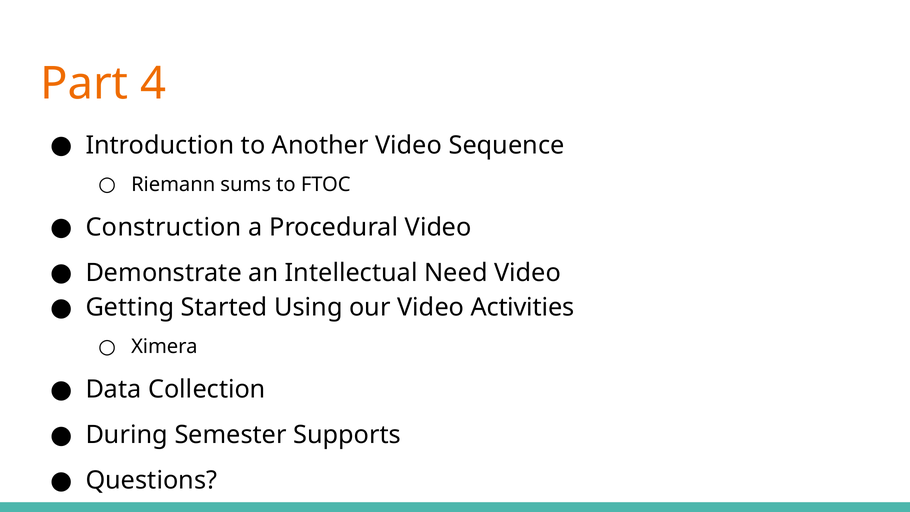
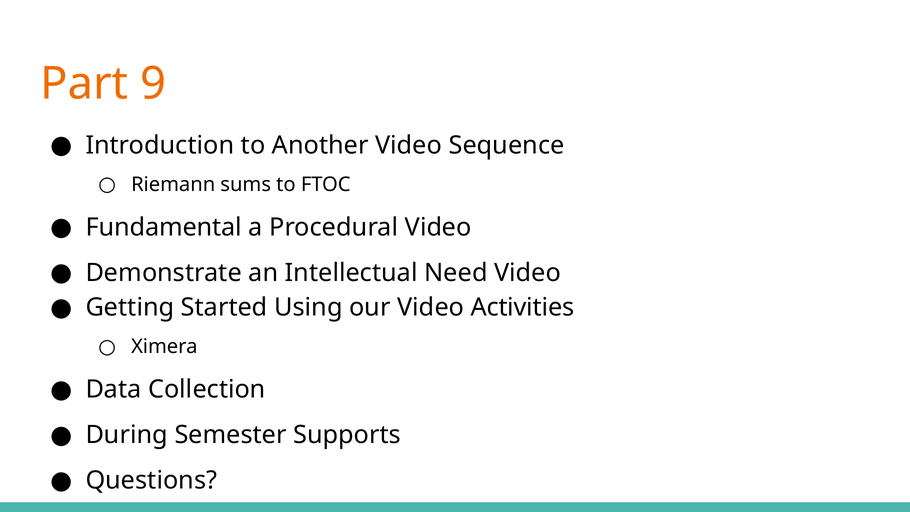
4: 4 -> 9
Construction: Construction -> Fundamental
